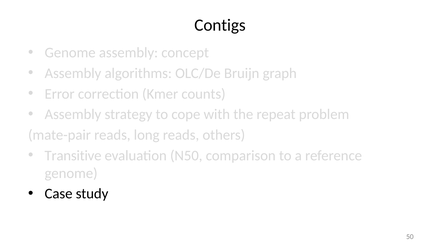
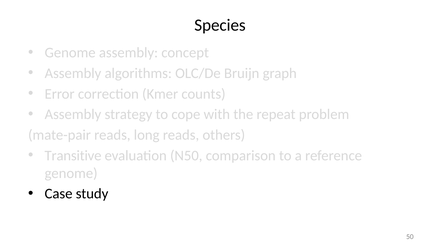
Contigs: Contigs -> Species
